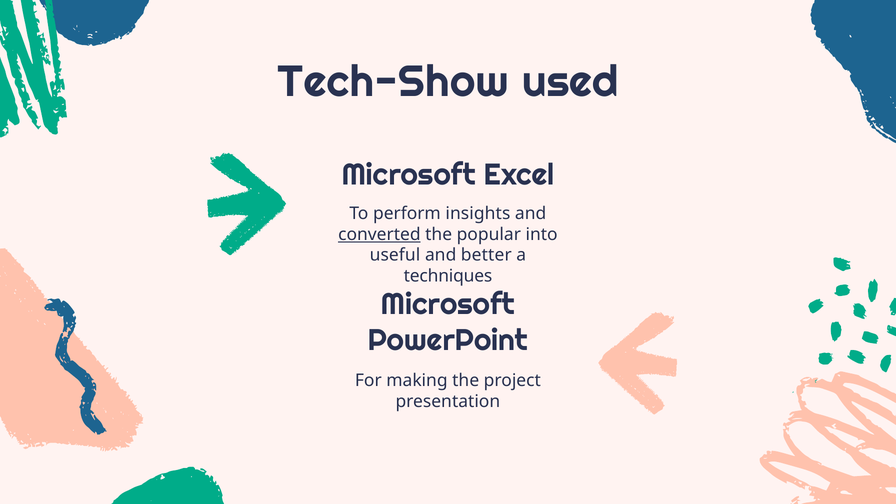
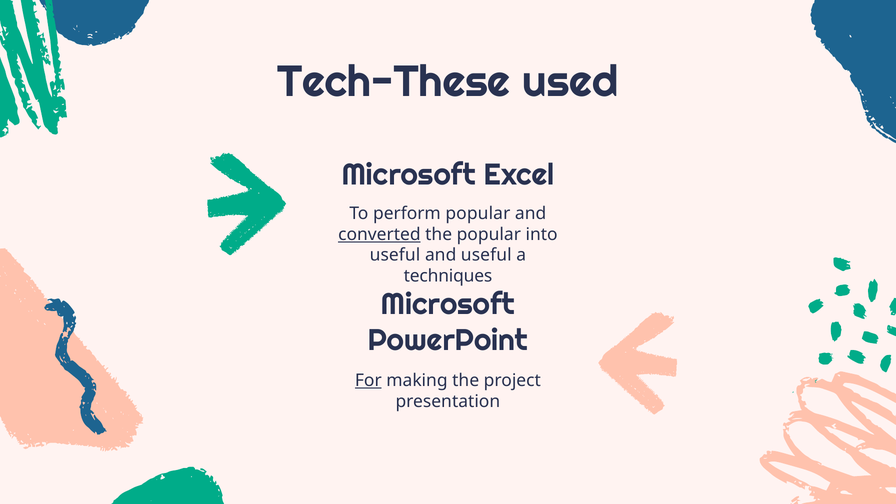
Tech-Show: Tech-Show -> Tech-These
perform insights: insights -> popular
and better: better -> useful
For underline: none -> present
